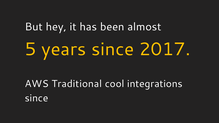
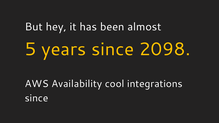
2017: 2017 -> 2098
Traditional: Traditional -> Availability
